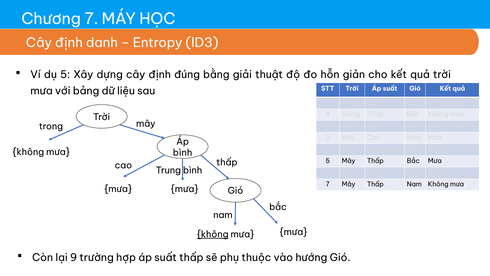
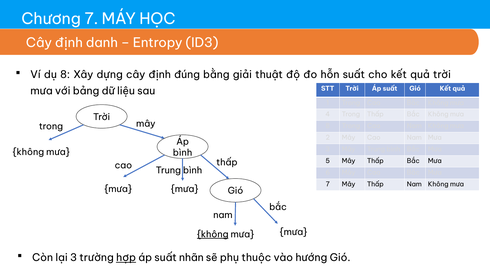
dụ 5: 5 -> 8
hỗn giản: giản -> suất
lại 9: 9 -> 3
hợp underline: none -> present
suất thấp: thấp -> nhãn
